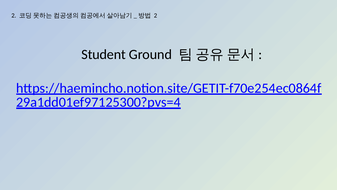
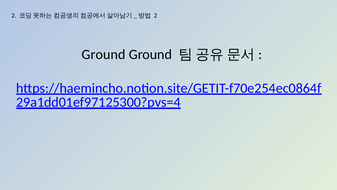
Student at (104, 54): Student -> Ground
